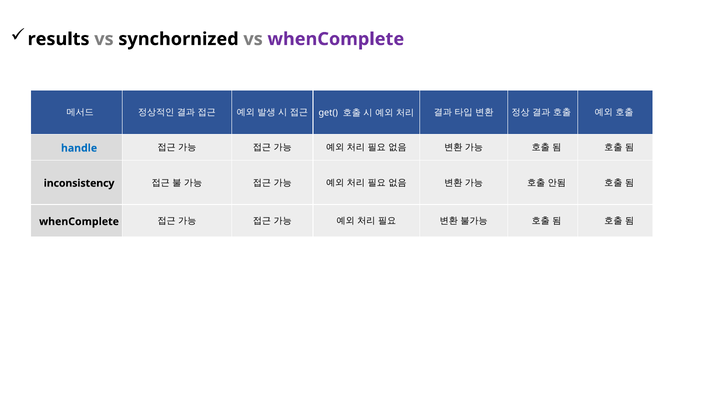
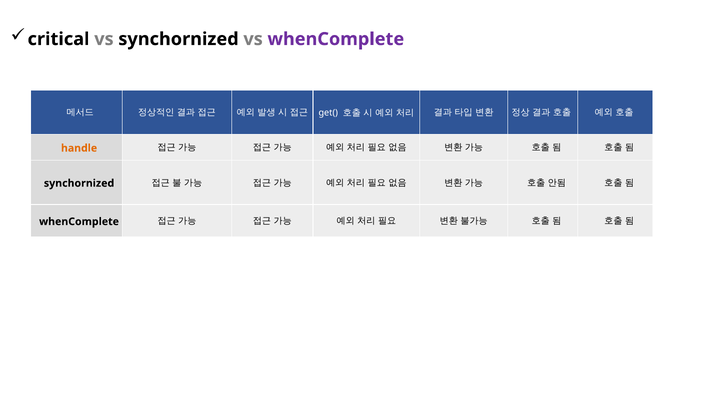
results: results -> critical
handle colour: blue -> orange
inconsistency at (79, 183): inconsistency -> synchornized
